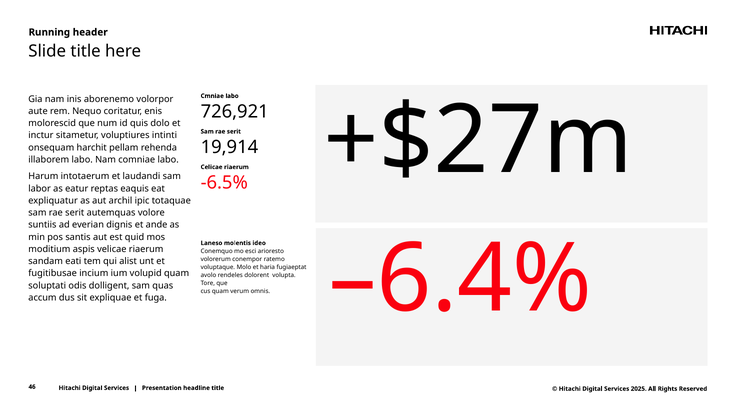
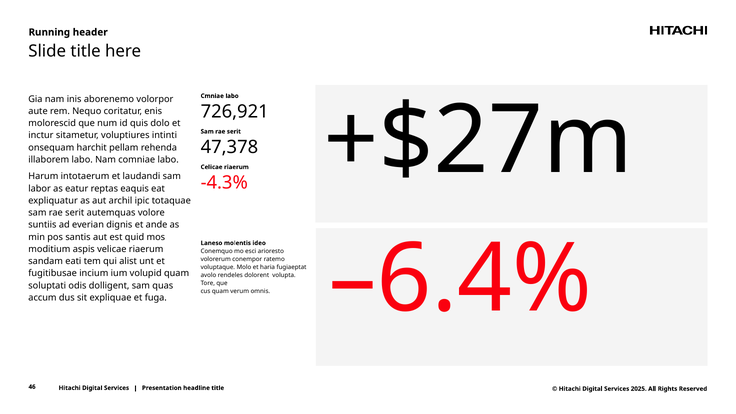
19,914: 19,914 -> 47,378
-6.5%: -6.5% -> -4.3%
